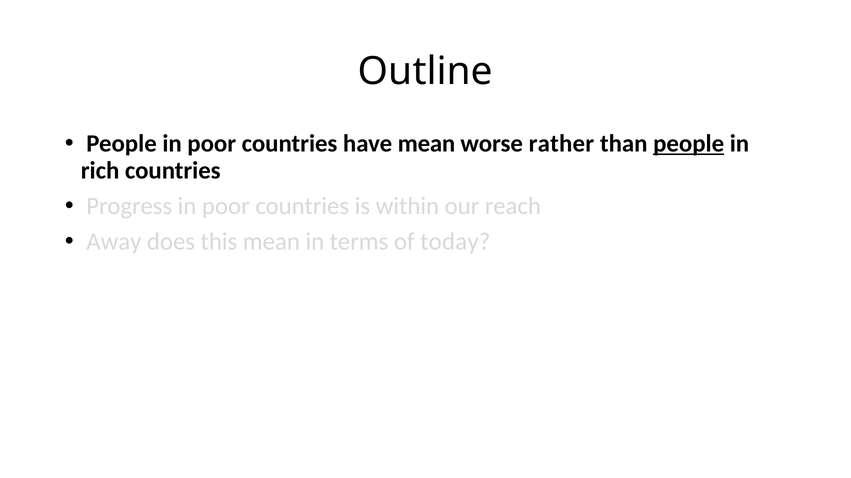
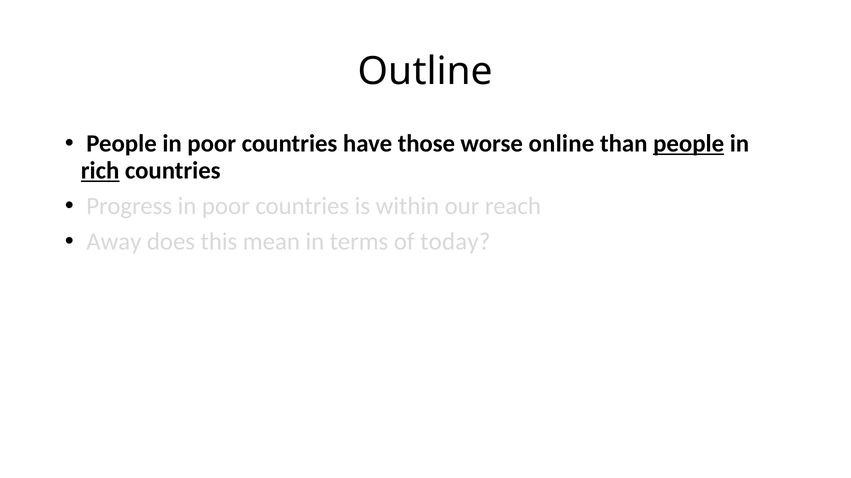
have mean: mean -> those
rather: rather -> online
rich underline: none -> present
